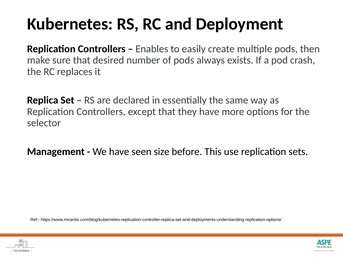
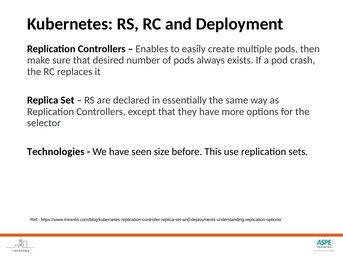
Management: Management -> Technologies
